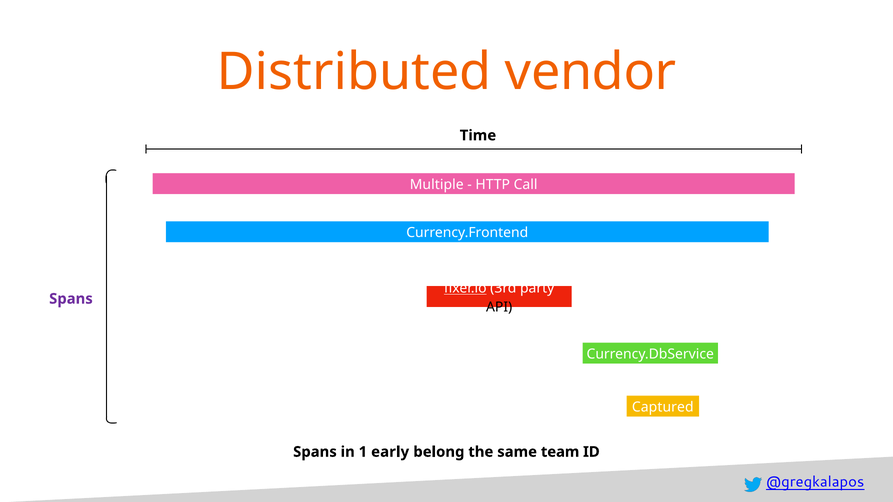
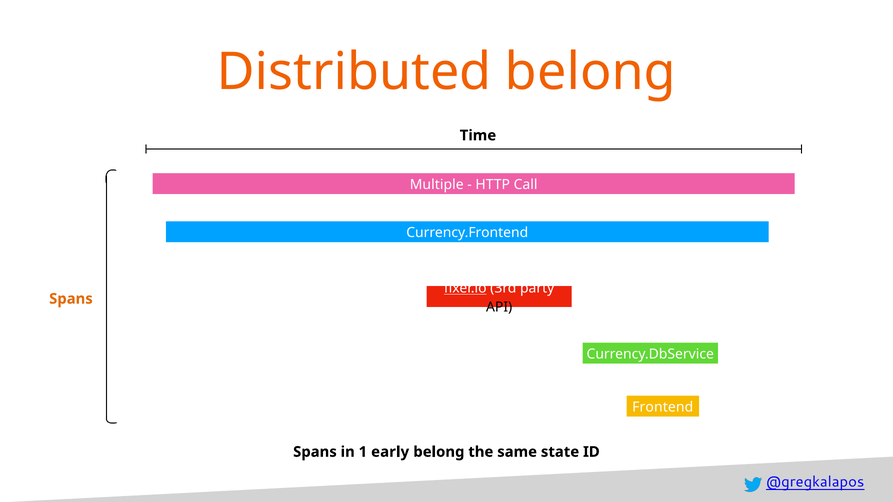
Distributed vendor: vendor -> belong
Spans at (71, 299) colour: purple -> orange
Captured: Captured -> Frontend
team: team -> state
